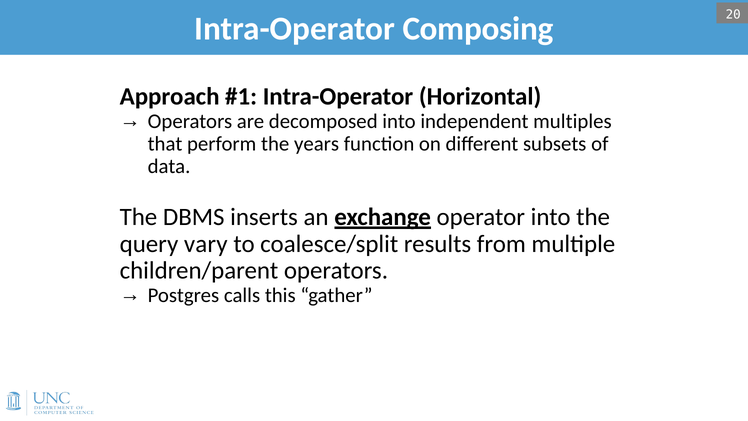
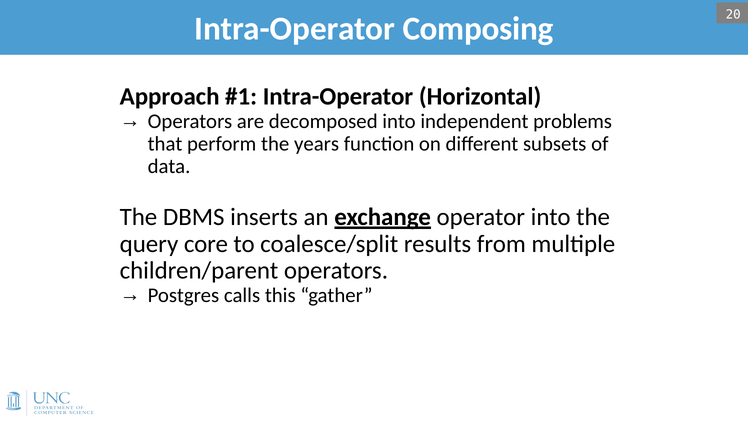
multiples: multiples -> problems
vary: vary -> core
